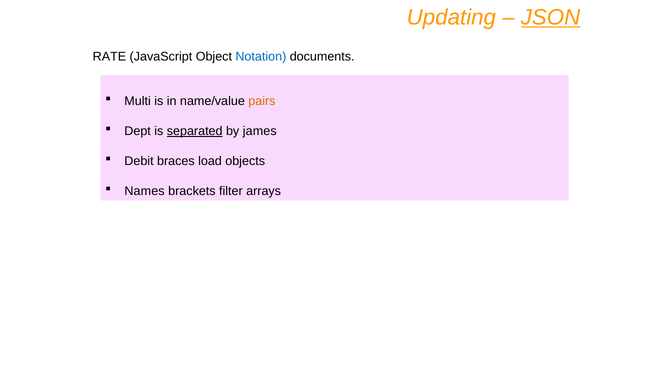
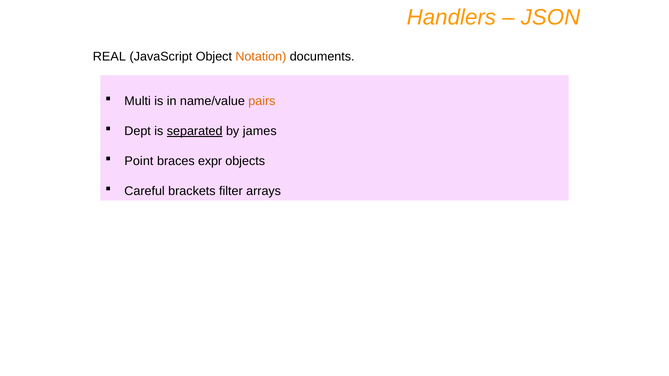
Updating: Updating -> Handlers
JSON underline: present -> none
RATE: RATE -> REAL
Notation colour: blue -> orange
Debit: Debit -> Point
load: load -> expr
Names: Names -> Careful
